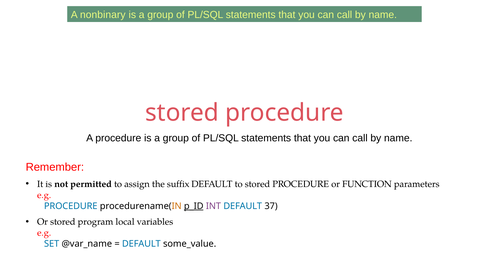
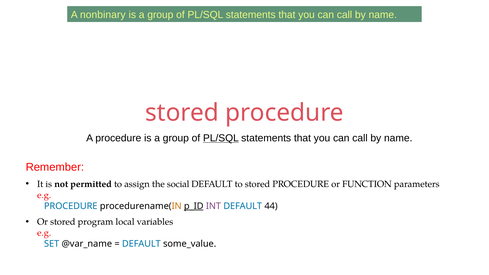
PL/SQL at (221, 138) underline: none -> present
suffix: suffix -> social
37: 37 -> 44
